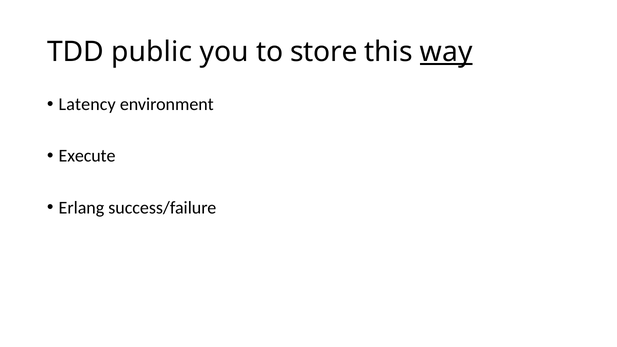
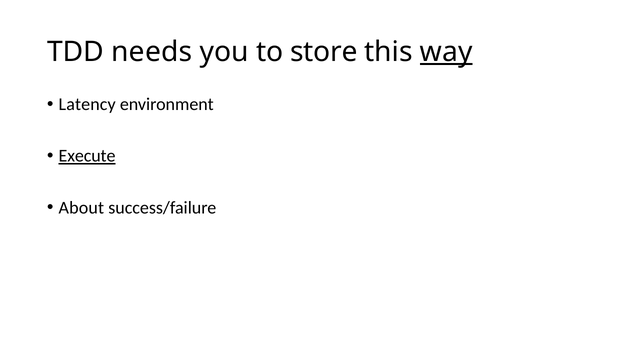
public: public -> needs
Execute underline: none -> present
Erlang: Erlang -> About
